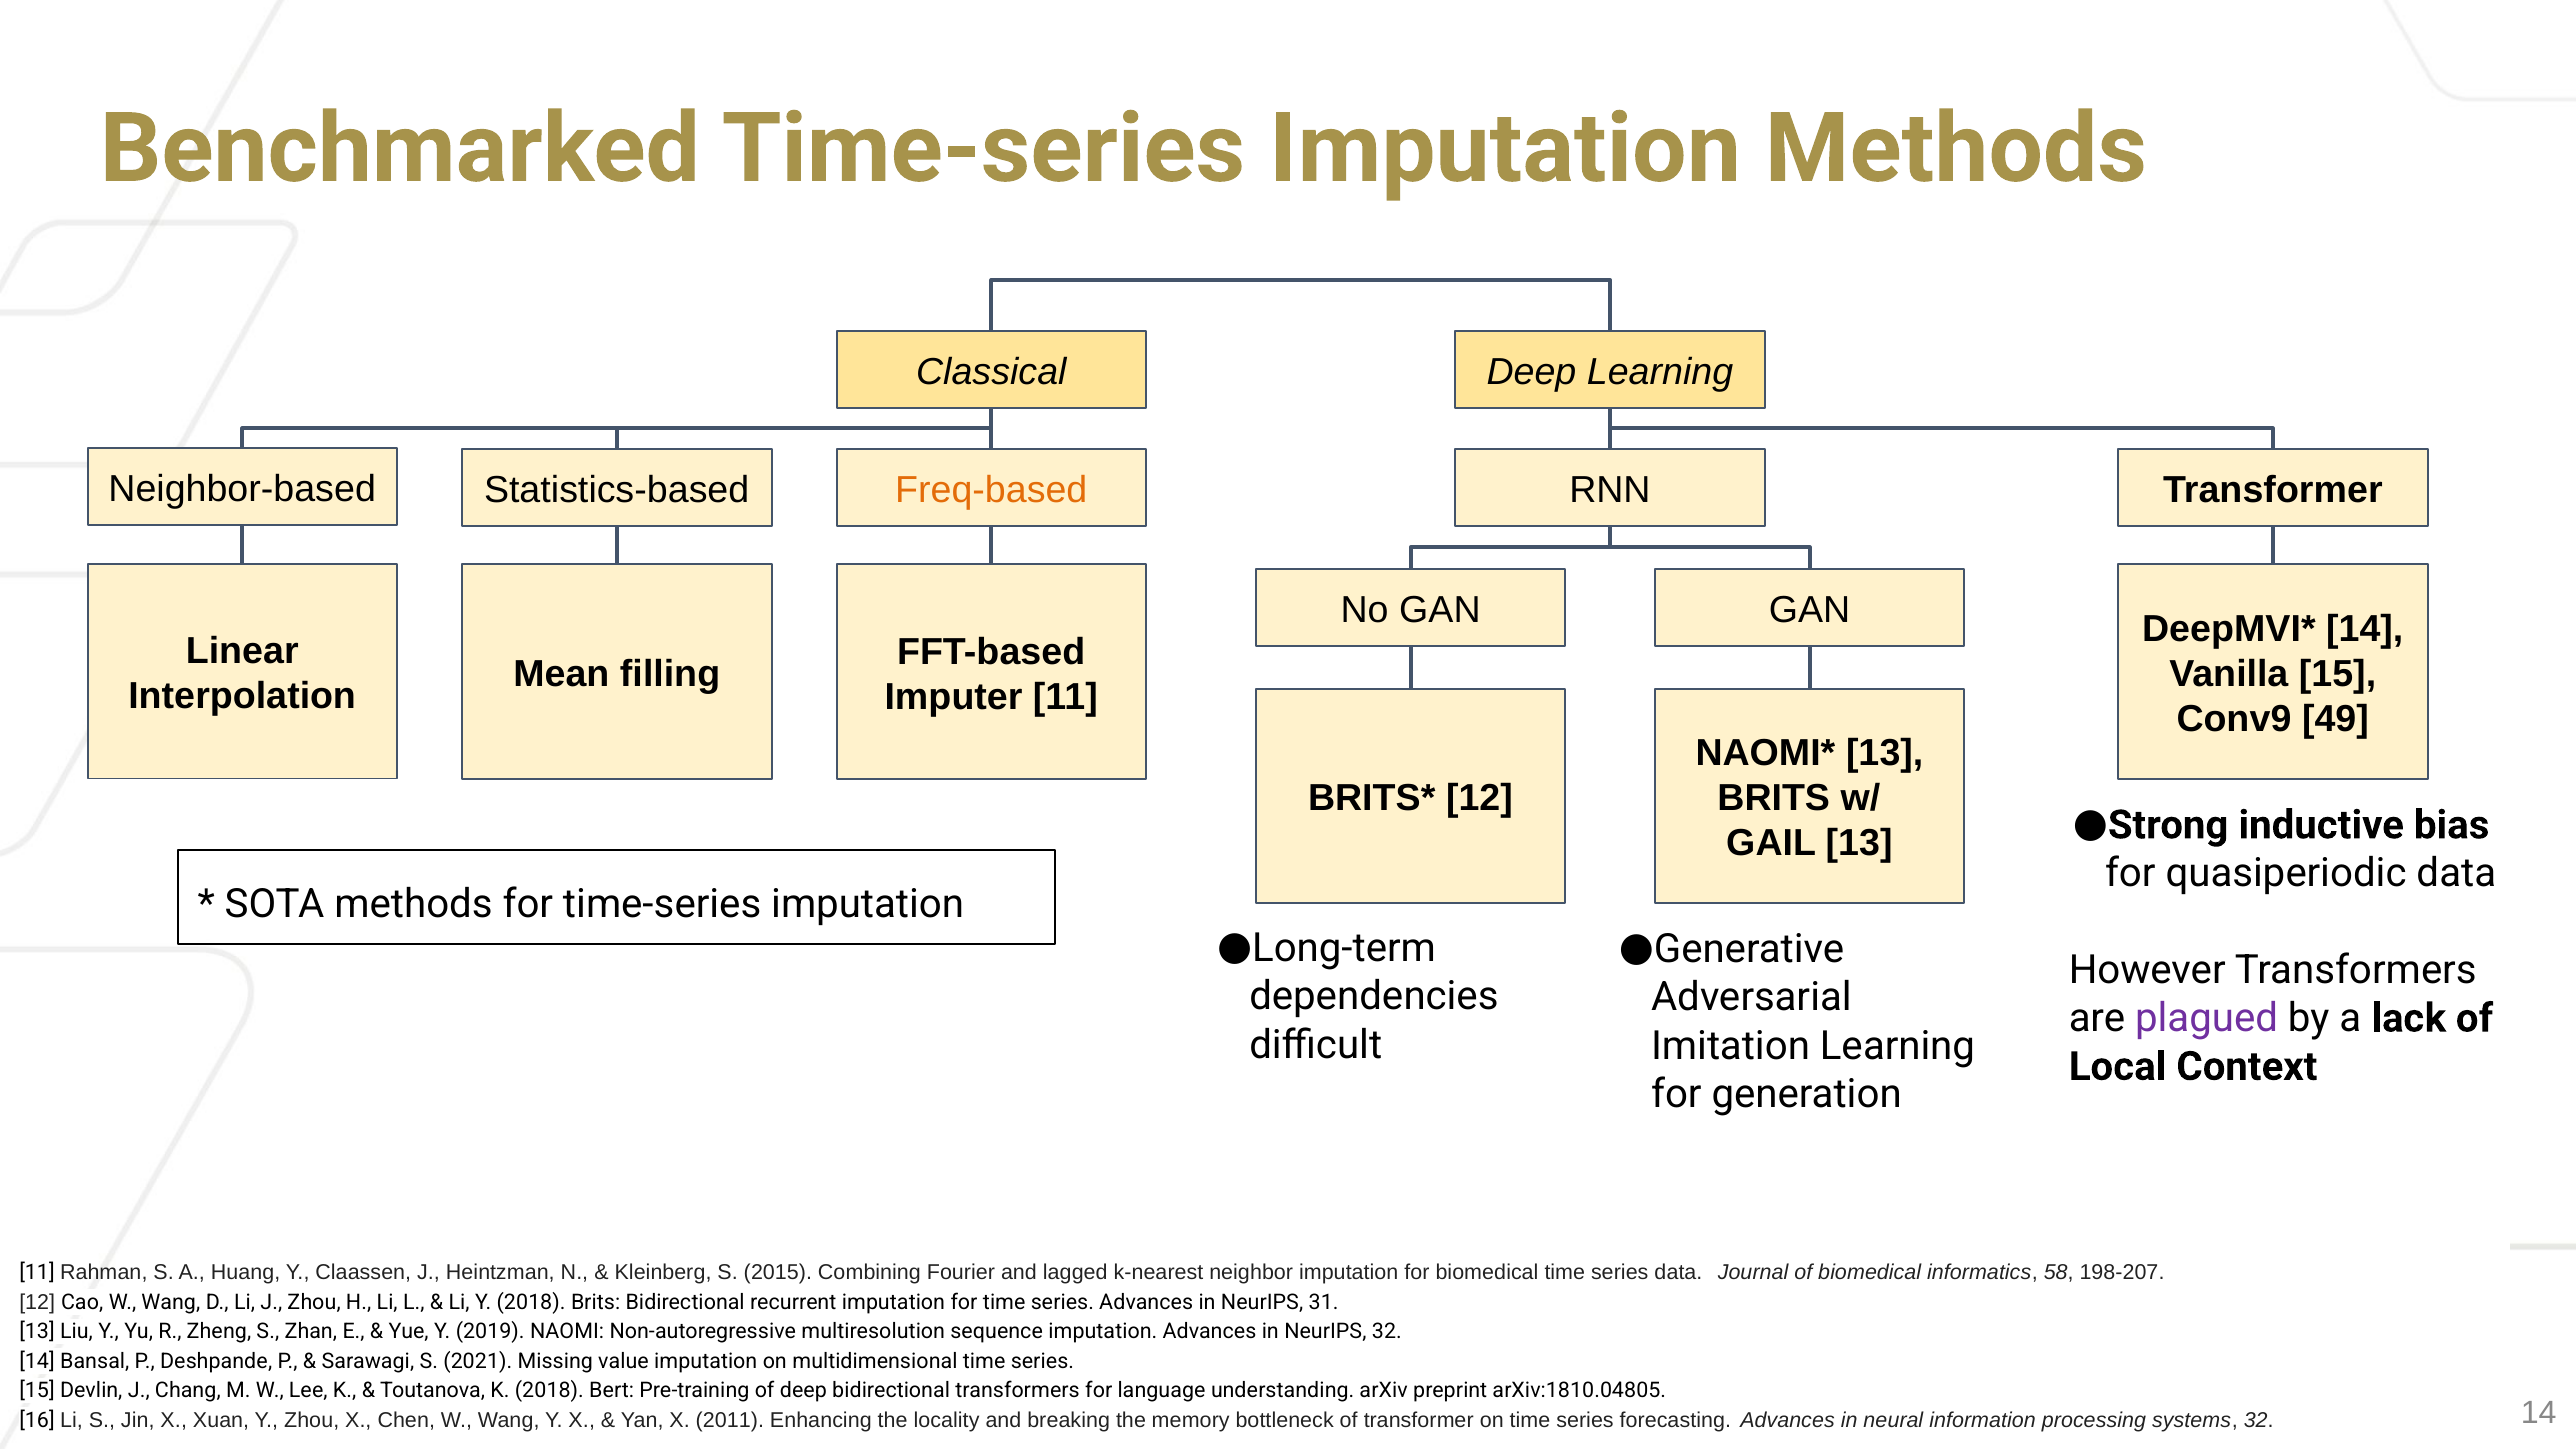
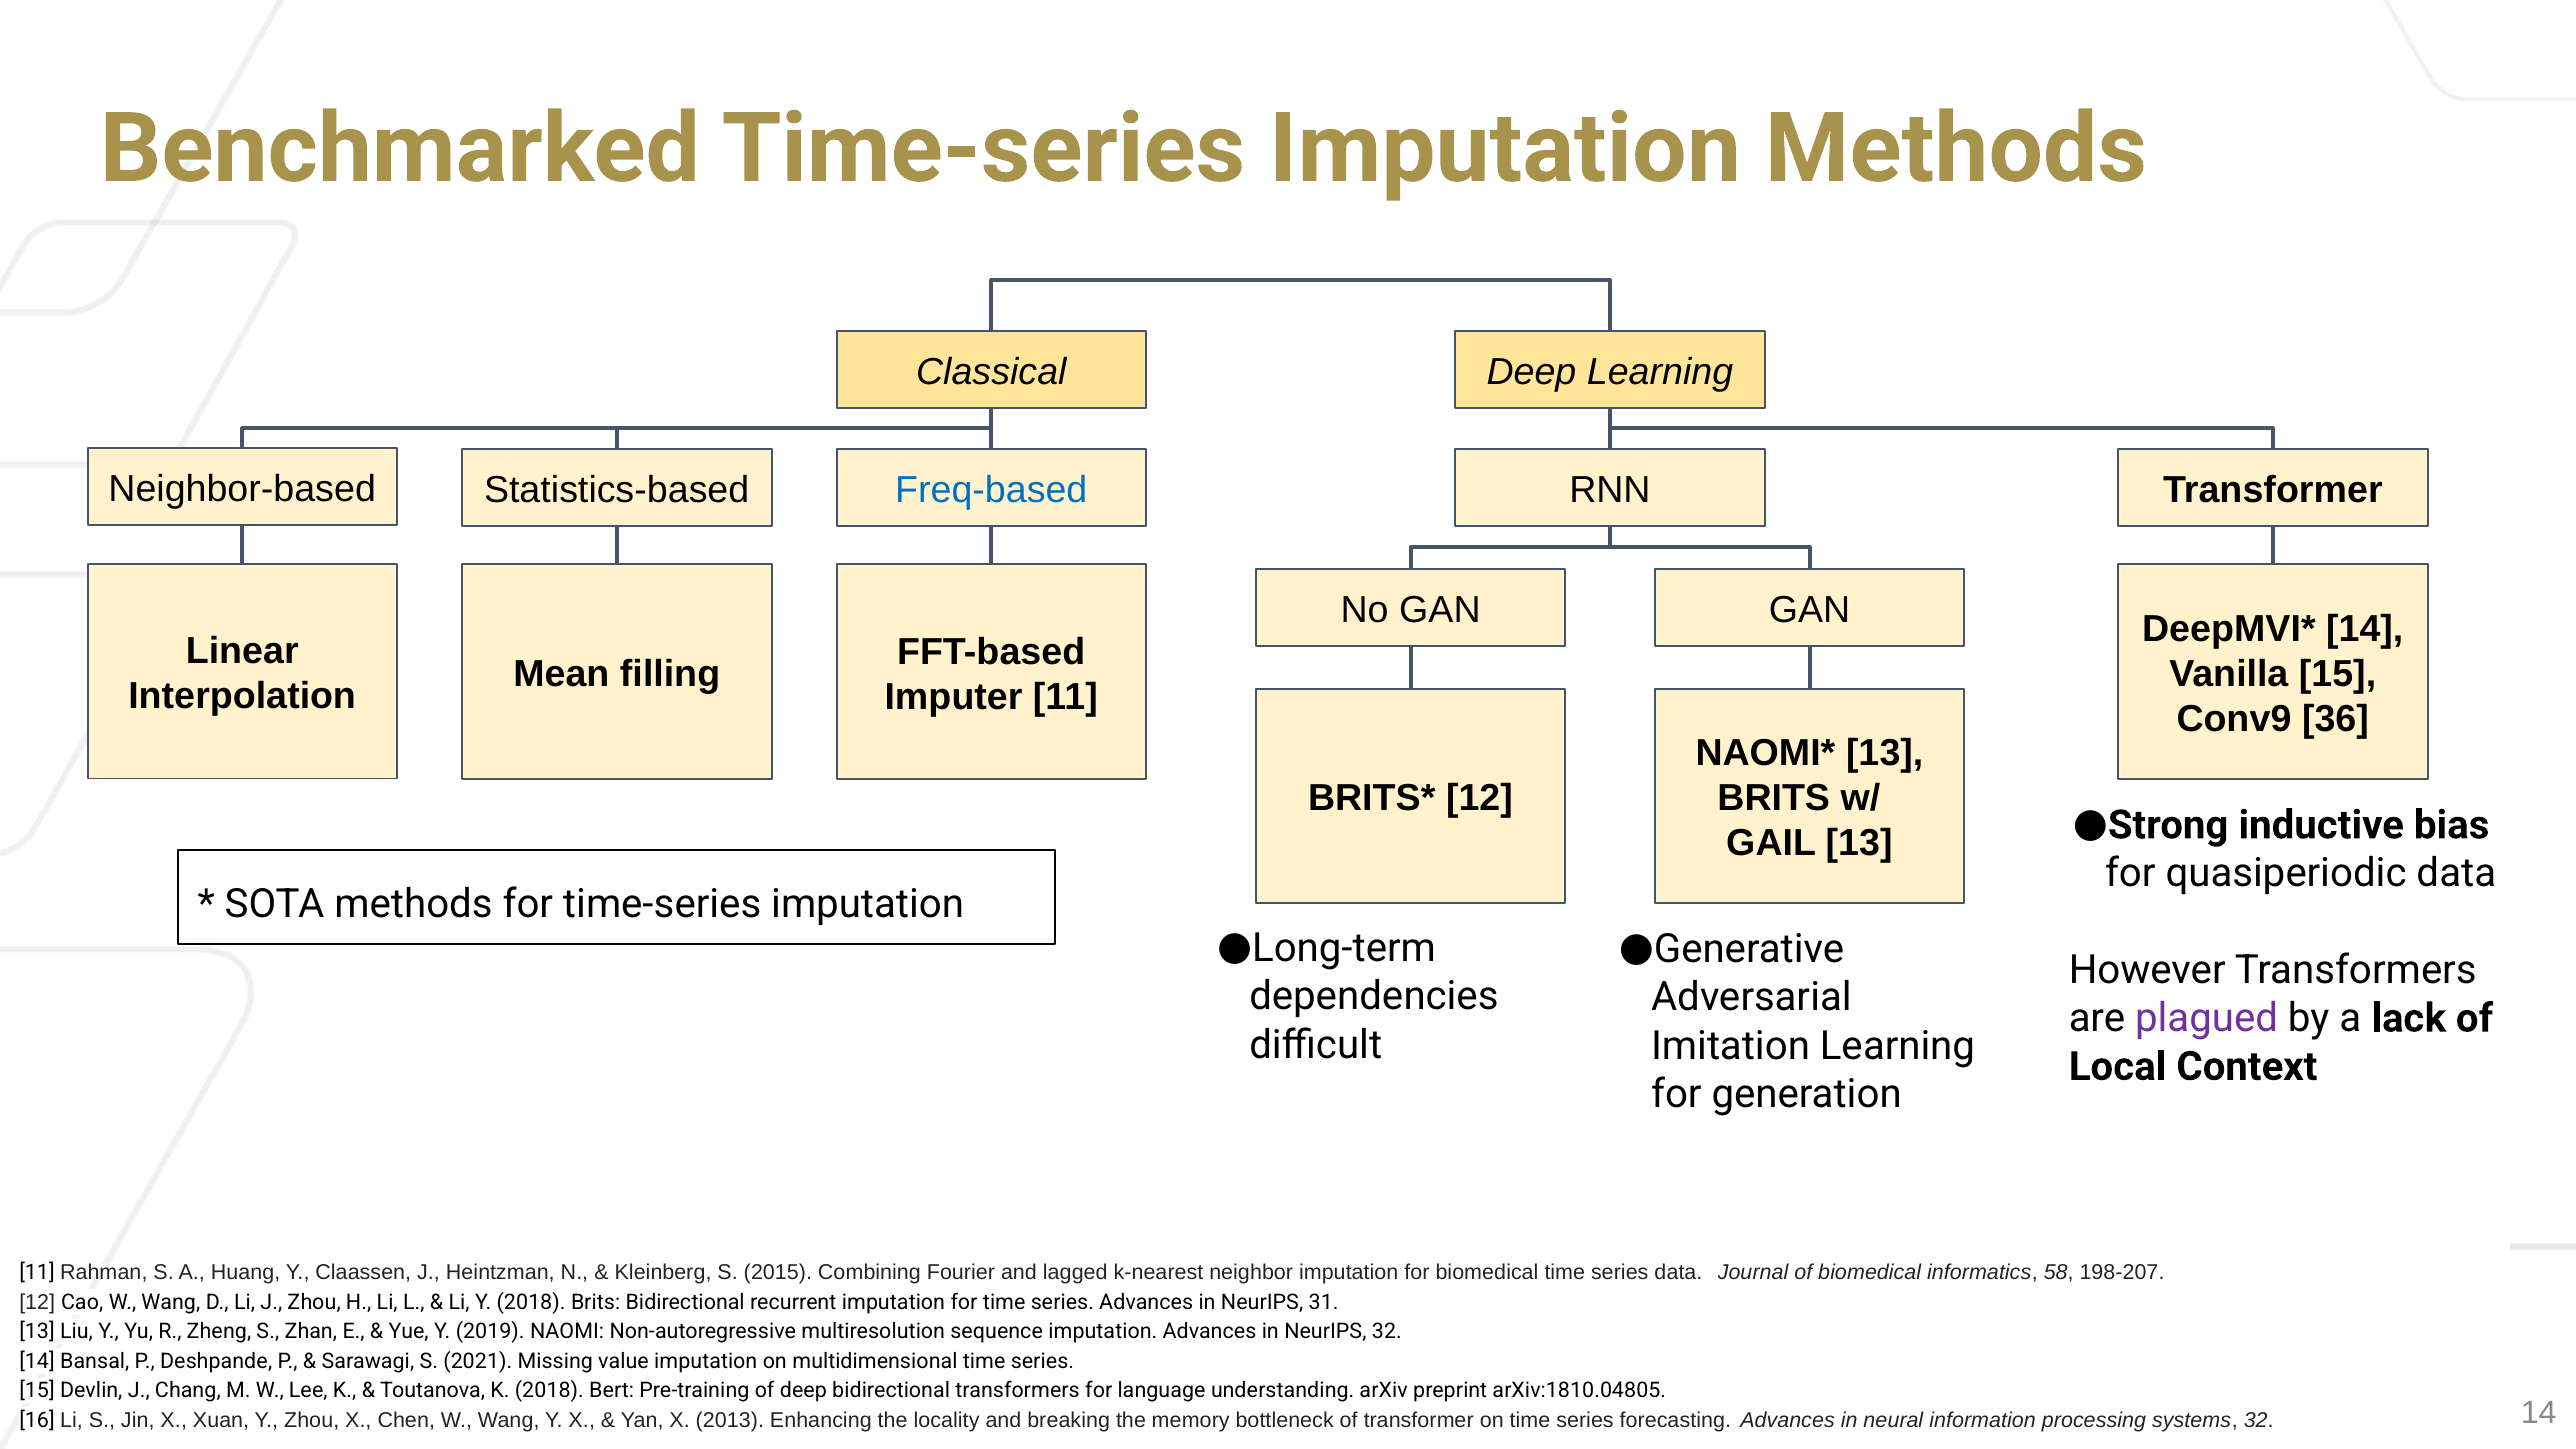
Freq-based colour: orange -> blue
49: 49 -> 36
2011: 2011 -> 2013
